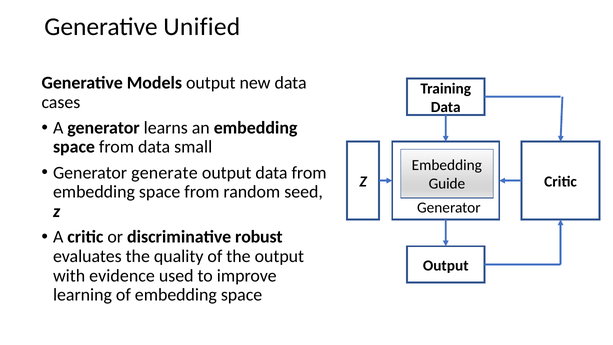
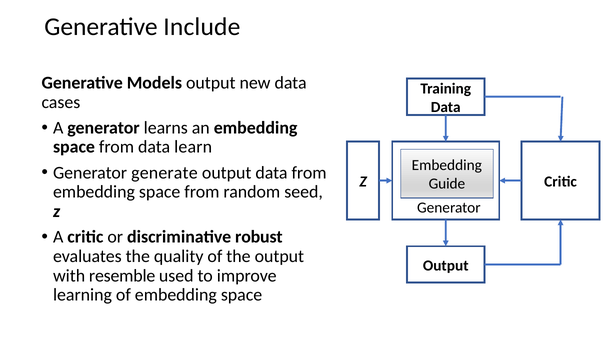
Unified: Unified -> Include
small: small -> learn
evidence: evidence -> resemble
